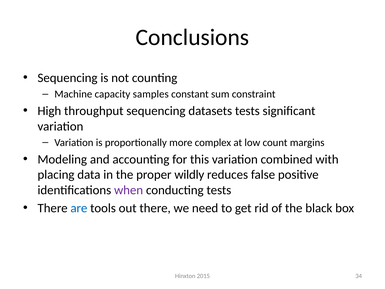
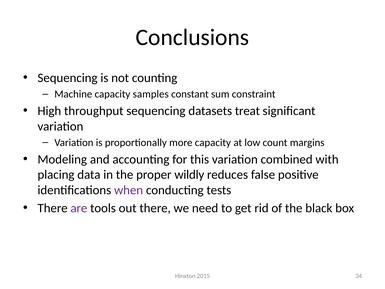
datasets tests: tests -> treat
more complex: complex -> capacity
are colour: blue -> purple
